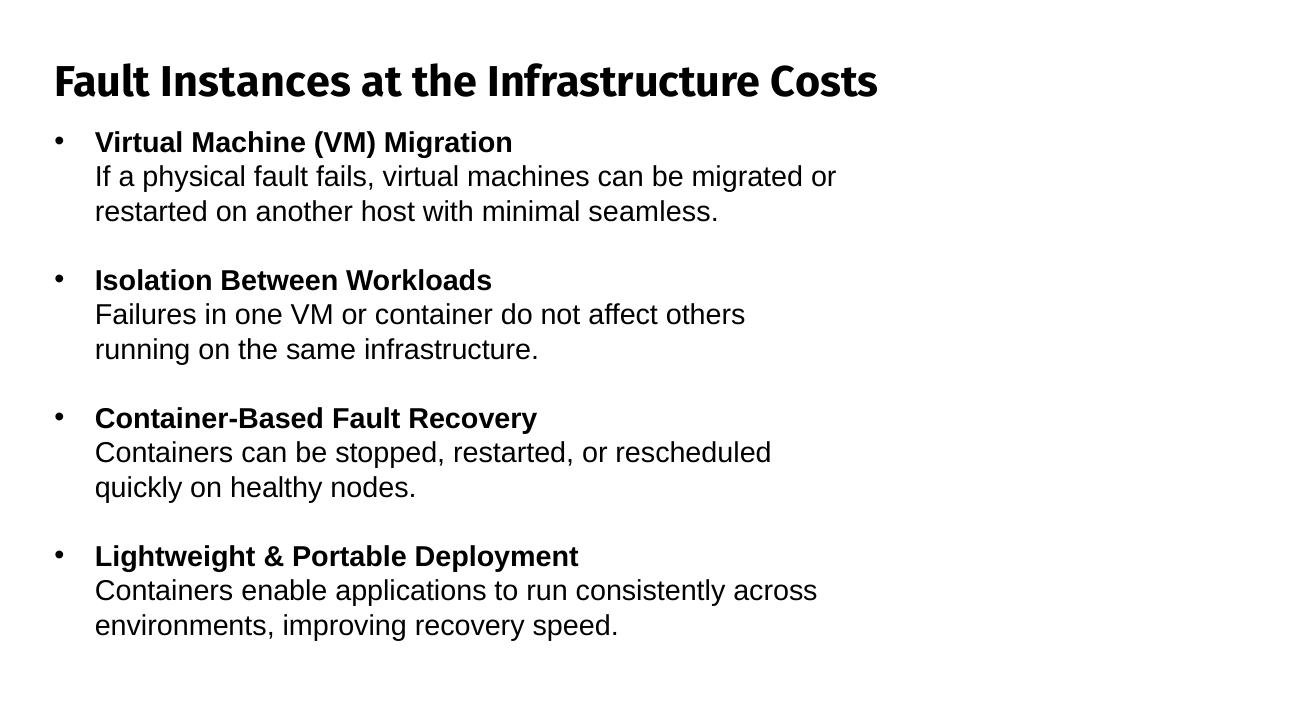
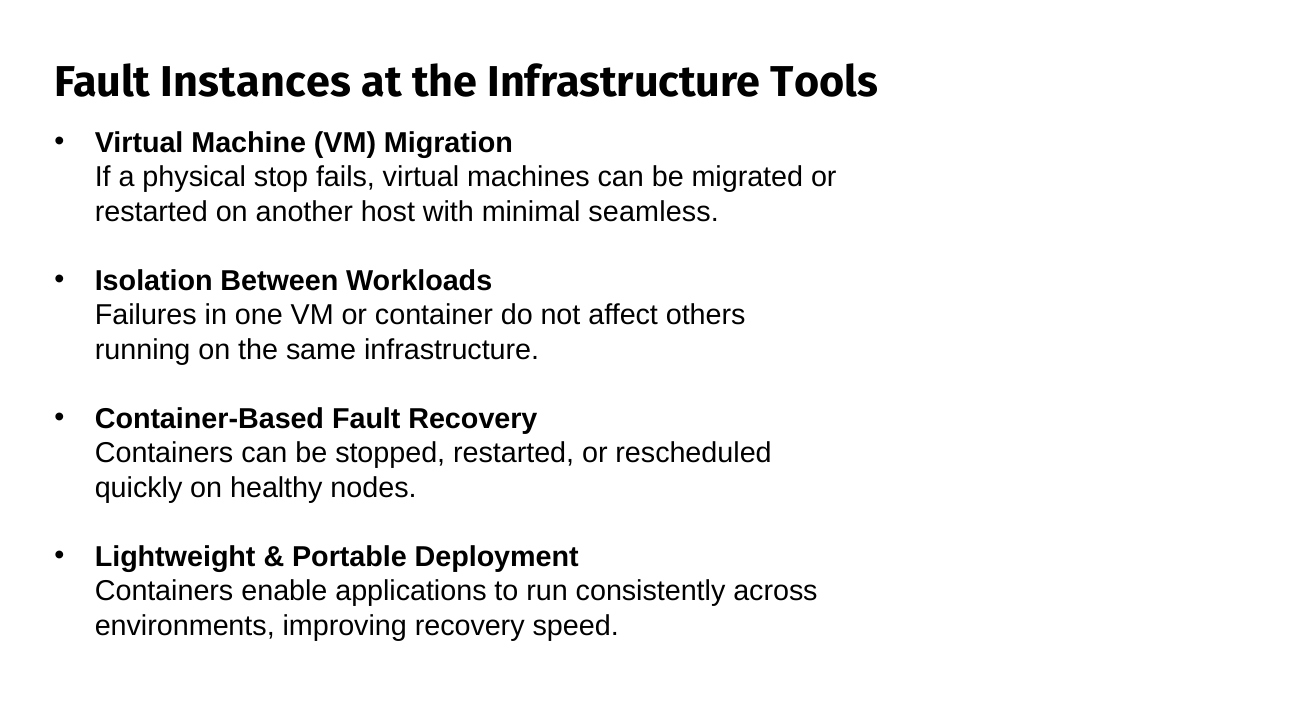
Costs: Costs -> Tools
physical fault: fault -> stop
